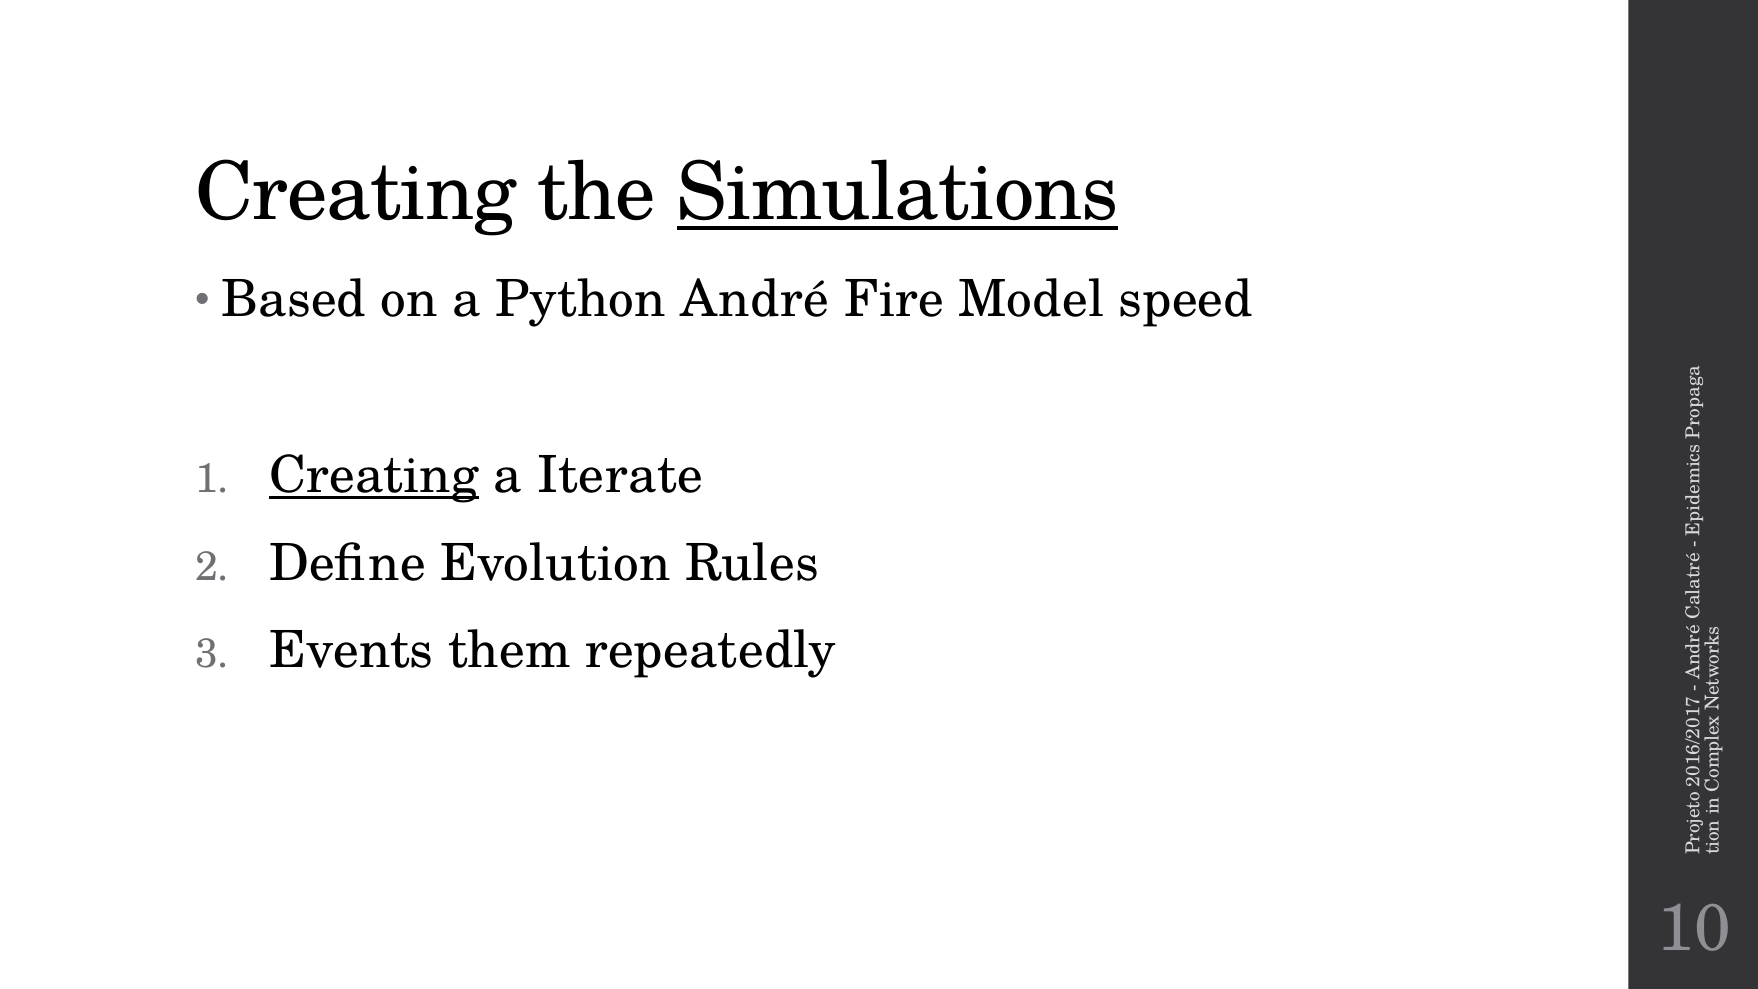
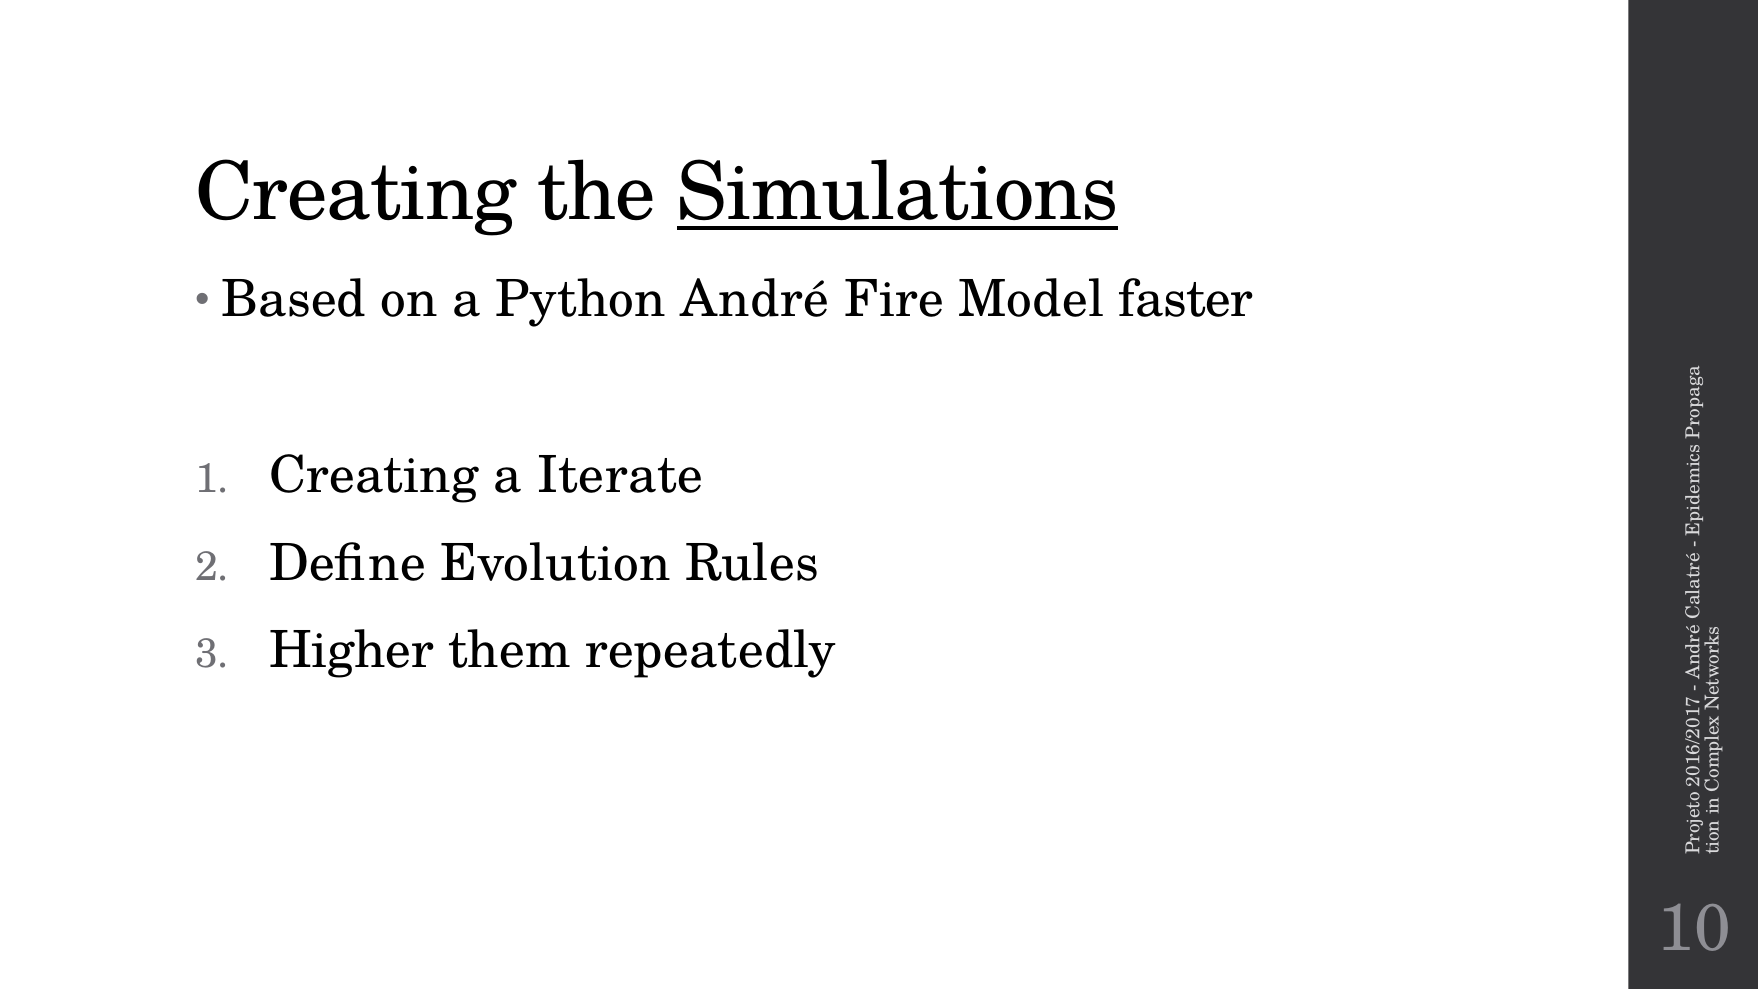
speed: speed -> faster
Creating at (374, 475) underline: present -> none
Events: Events -> Higher
